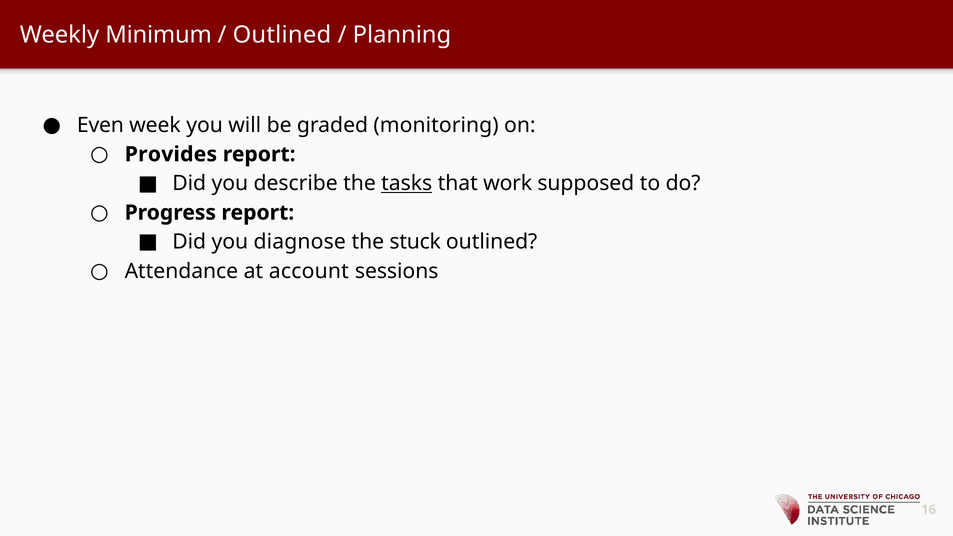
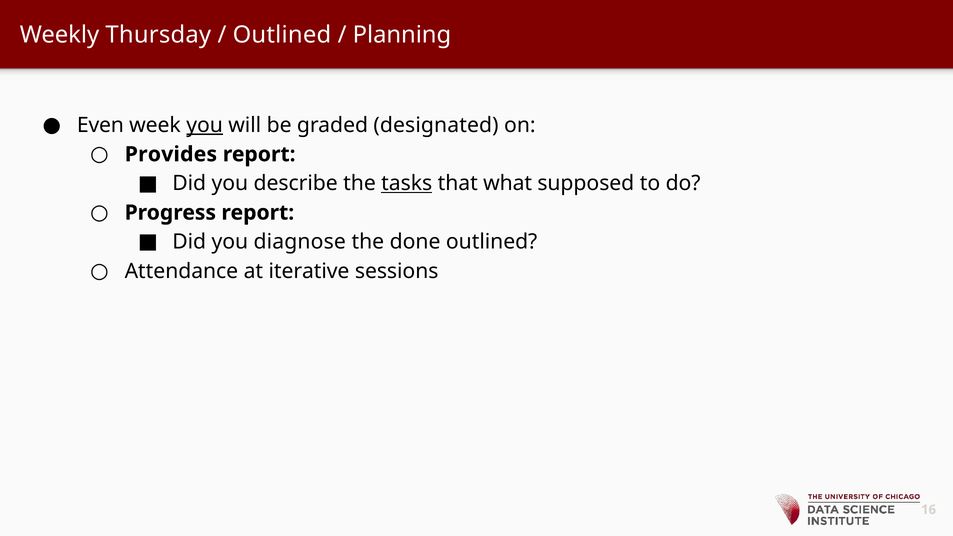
Minimum: Minimum -> Thursday
you at (205, 125) underline: none -> present
monitoring: monitoring -> designated
work: work -> what
stuck: stuck -> done
account: account -> iterative
